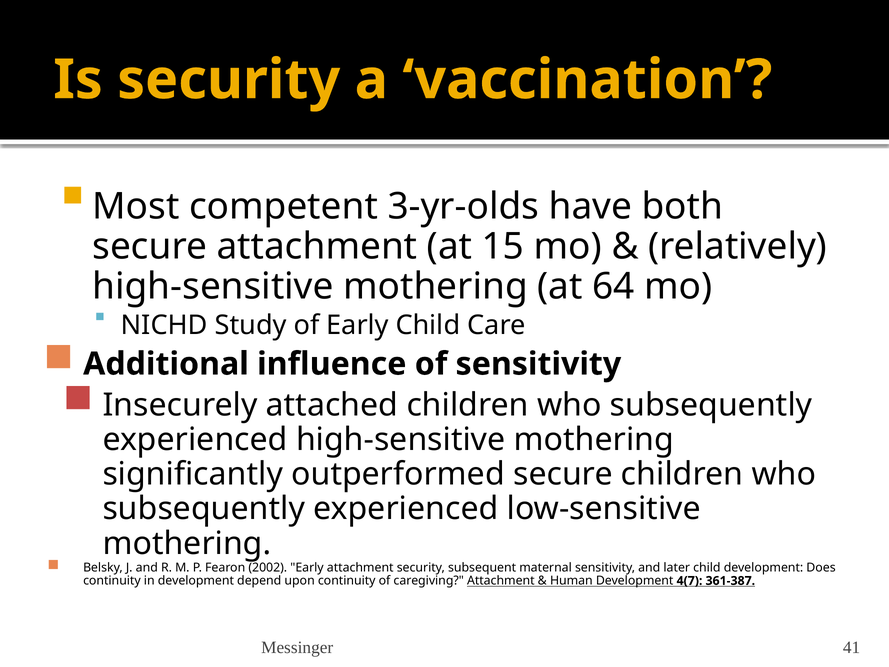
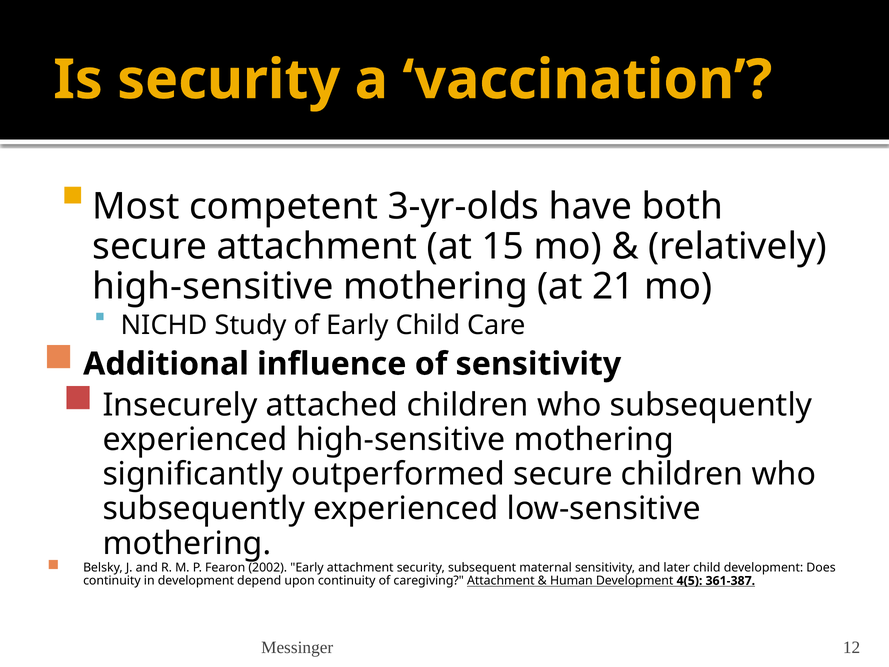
64: 64 -> 21
4(7: 4(7 -> 4(5
41: 41 -> 12
